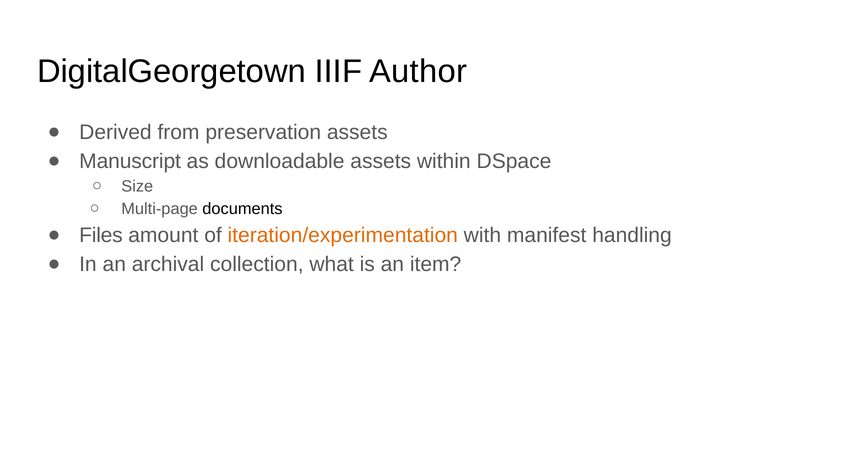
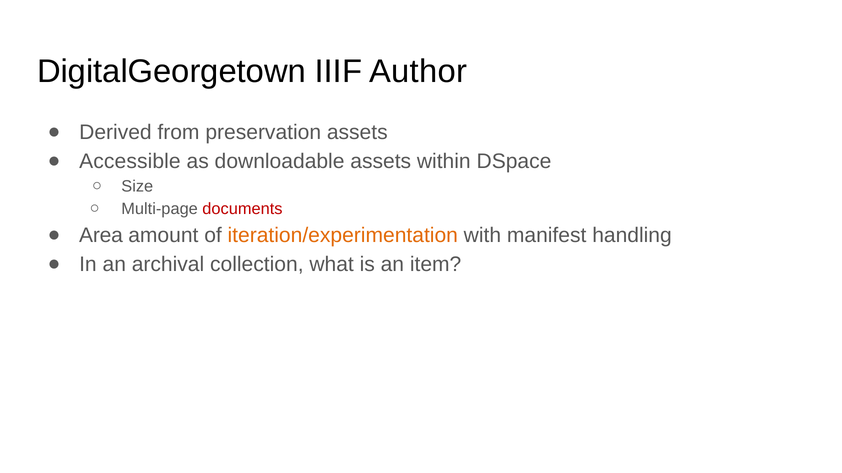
Manuscript: Manuscript -> Accessible
documents colour: black -> red
Files: Files -> Area
